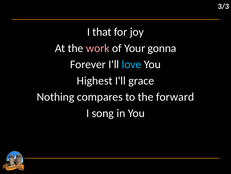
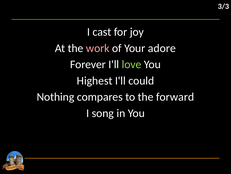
that: that -> cast
gonna: gonna -> adore
love colour: light blue -> light green
grace: grace -> could
